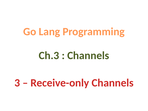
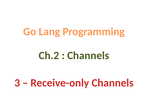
Ch.3: Ch.3 -> Ch.2
